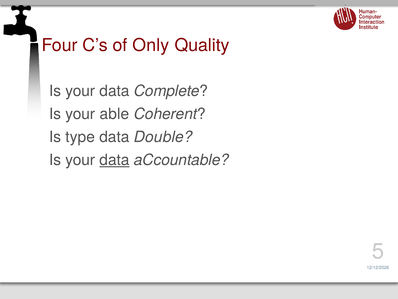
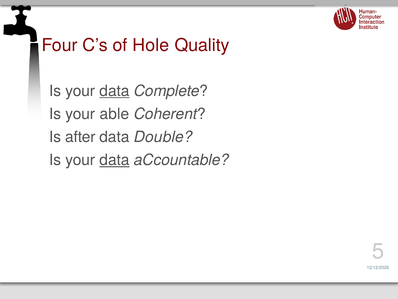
Only: Only -> Hole
data at (114, 91) underline: none -> present
type: type -> after
